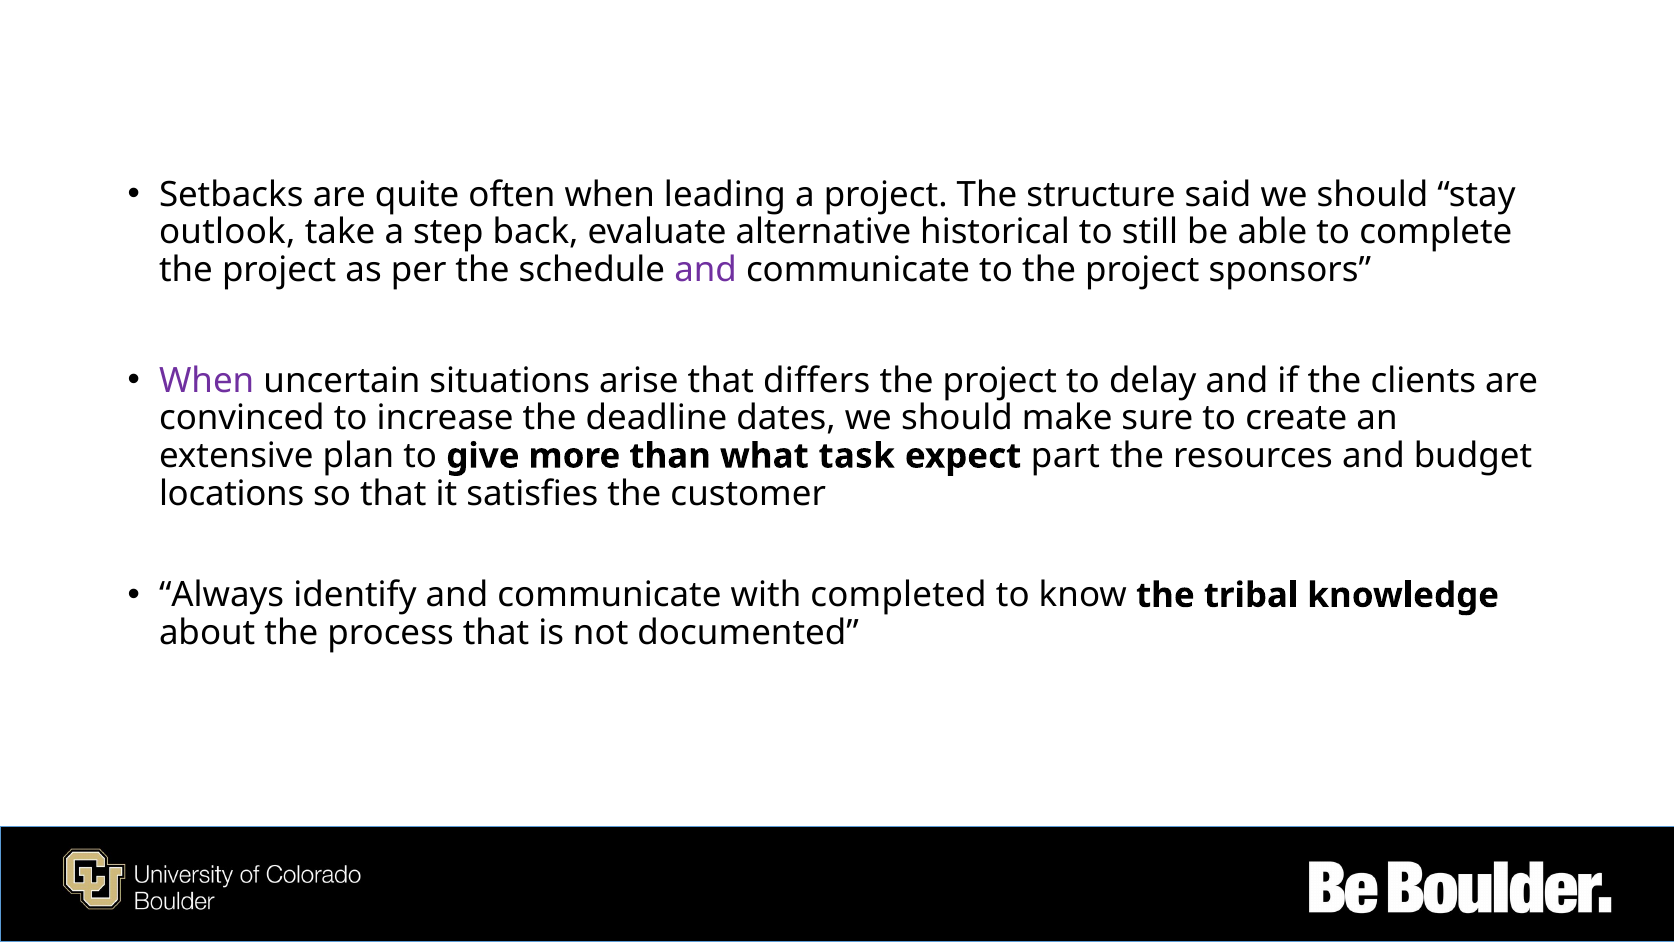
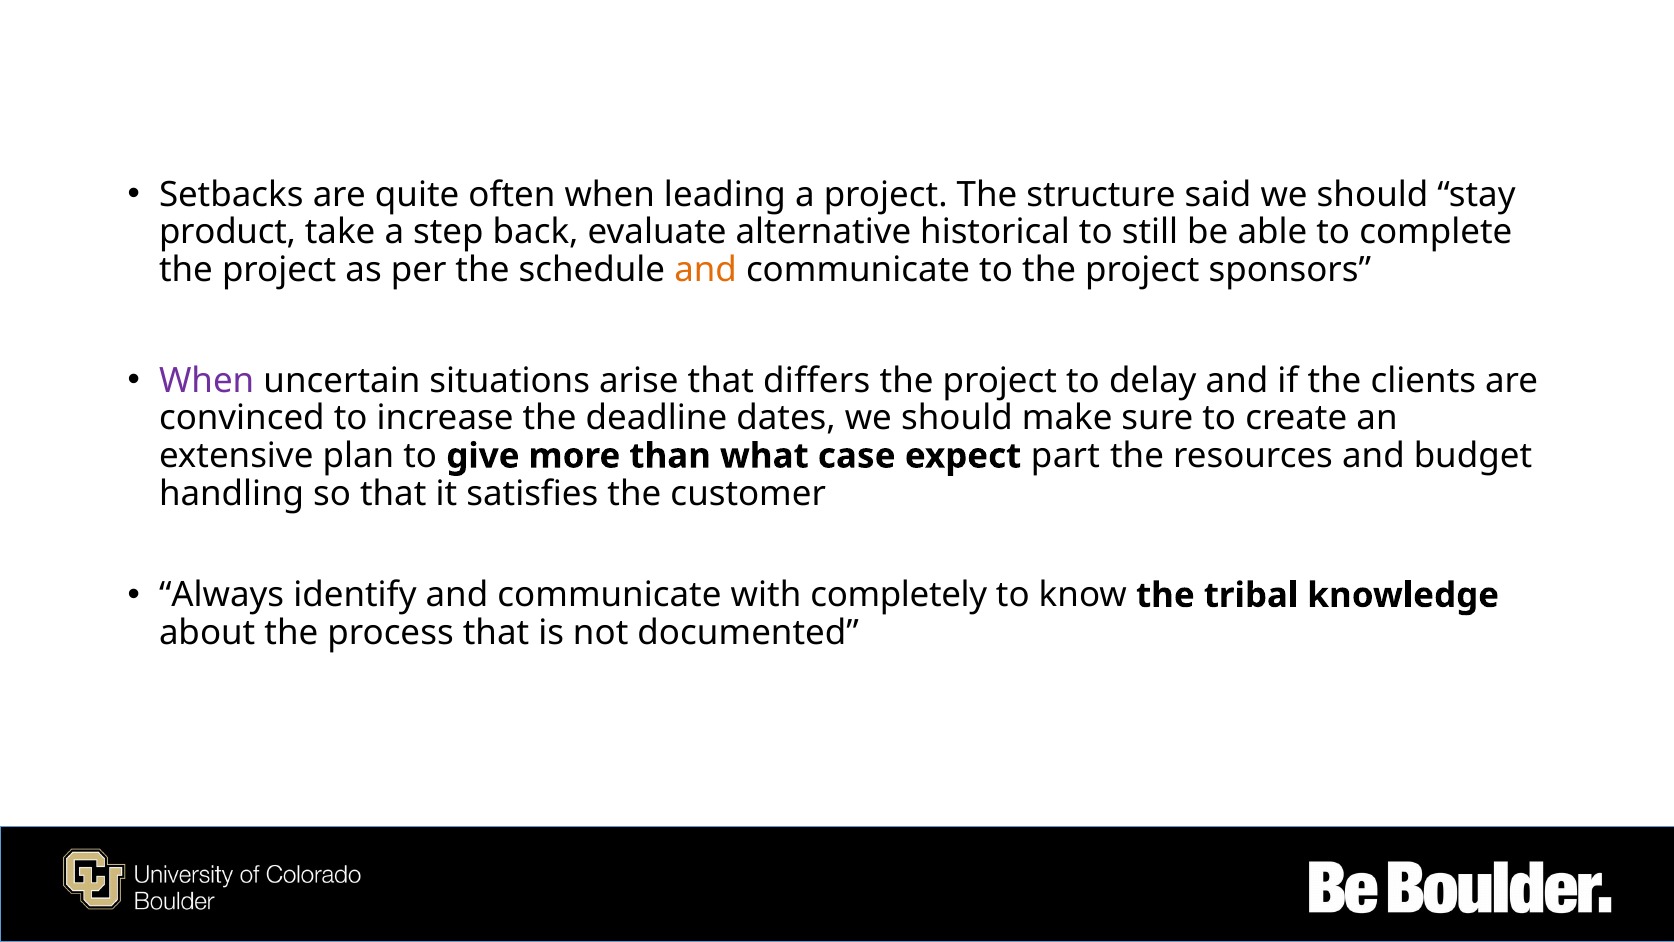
outlook: outlook -> product
and at (706, 270) colour: purple -> orange
task: task -> case
locations: locations -> handling
completed: completed -> completely
